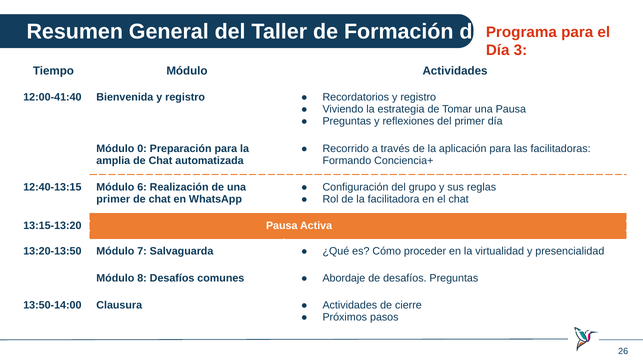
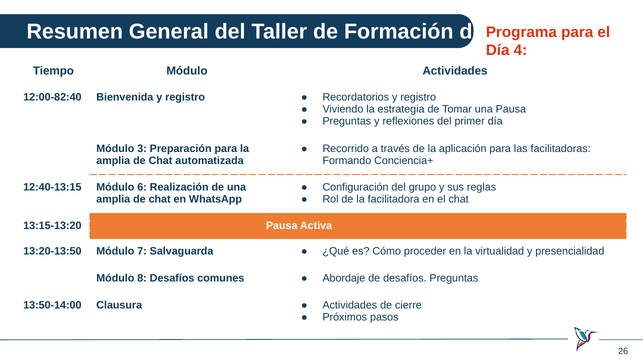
3: 3 -> 4
12:00-41:40: 12:00-41:40 -> 12:00-82:40
0: 0 -> 3
primer at (113, 199): primer -> amplia
